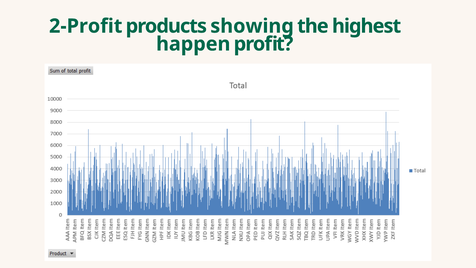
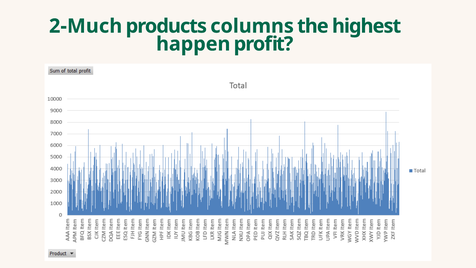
2-Profit: 2-Profit -> 2-Much
showing: showing -> columns
